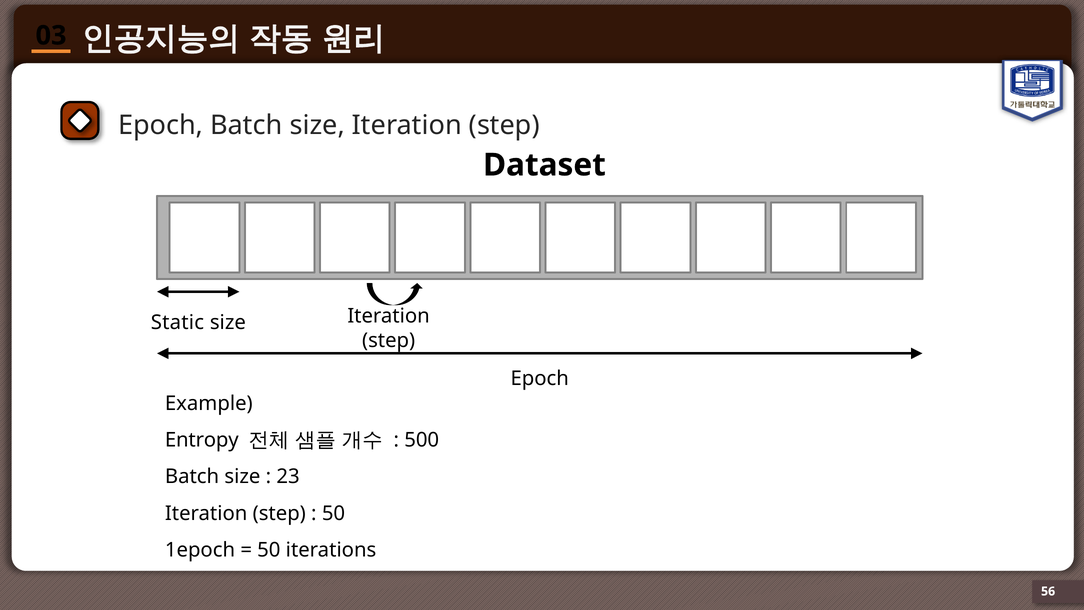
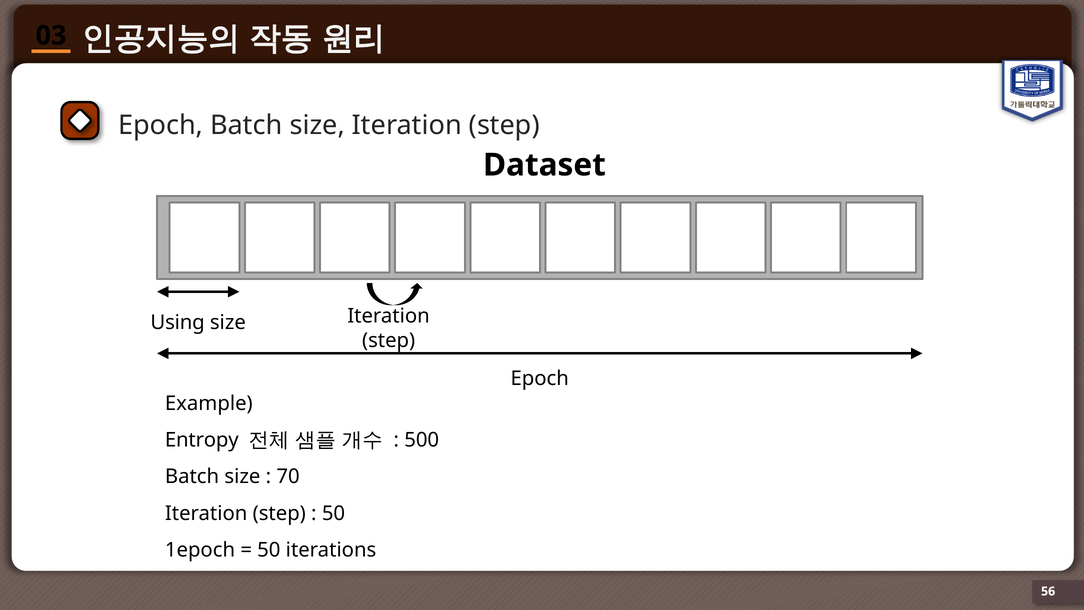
Static: Static -> Using
23: 23 -> 70
